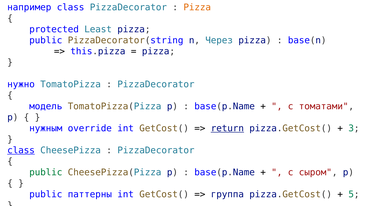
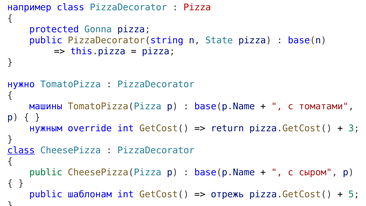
Pizza at (197, 7) colour: orange -> red
Least: Least -> Gonna
Через: Через -> State
модель: модель -> машины
return underline: present -> none
паттерны: паттерны -> шаблонам
группа: группа -> отрежь
